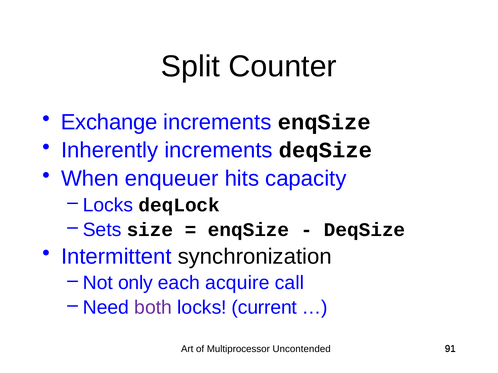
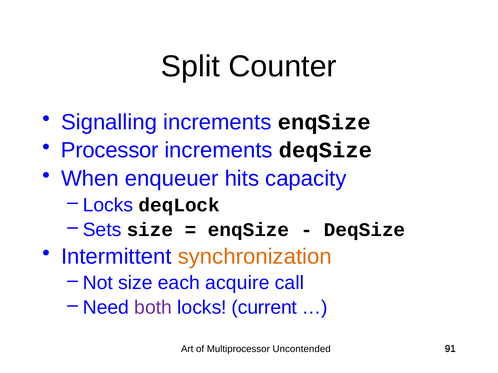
Exchange: Exchange -> Signalling
Inherently: Inherently -> Processor
synchronization colour: black -> orange
Not only: only -> size
